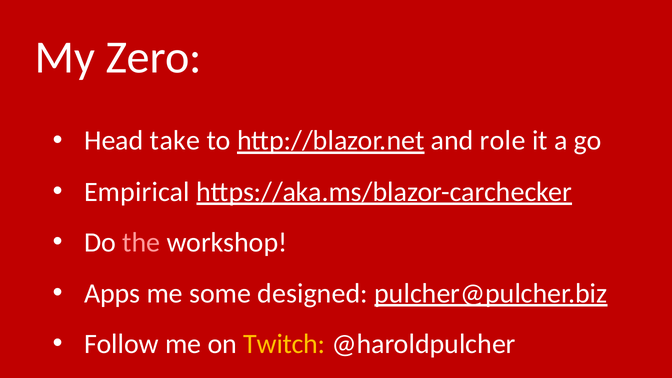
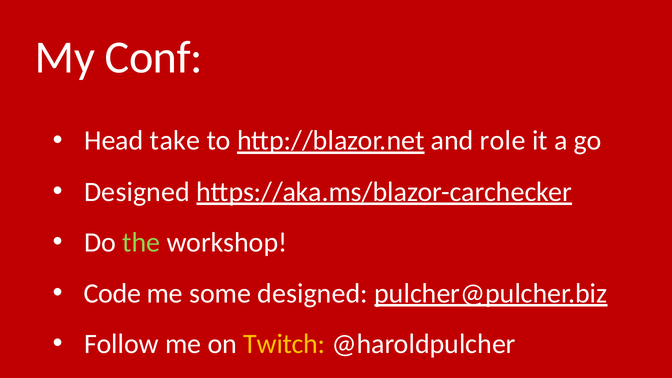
Zero: Zero -> Conf
Empirical at (137, 192): Empirical -> Designed
the colour: pink -> light green
Apps: Apps -> Code
